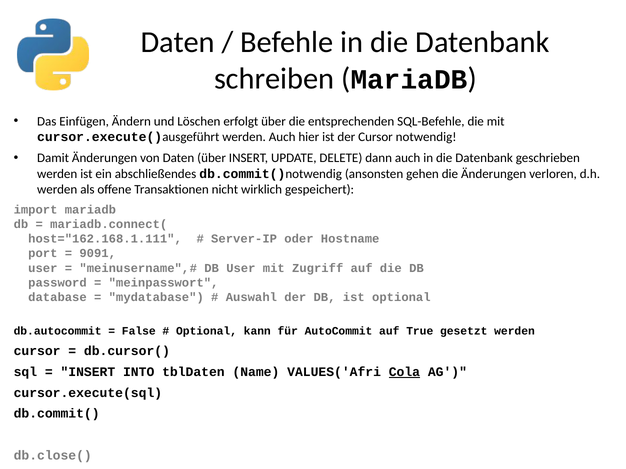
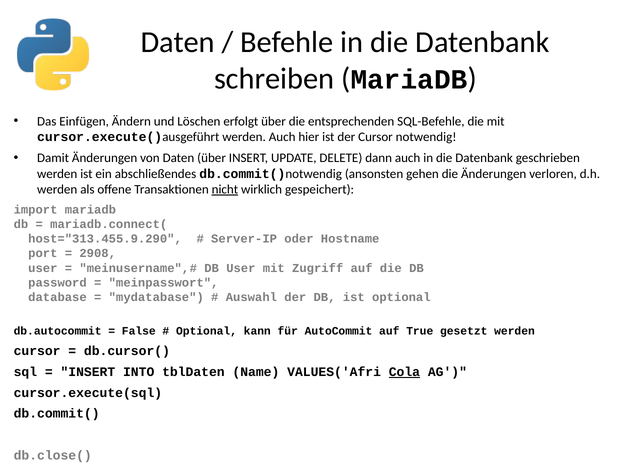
nicht underline: none -> present
host="162.168.1.111: host="162.168.1.111 -> host="313.455.9.290
9091: 9091 -> 2908
